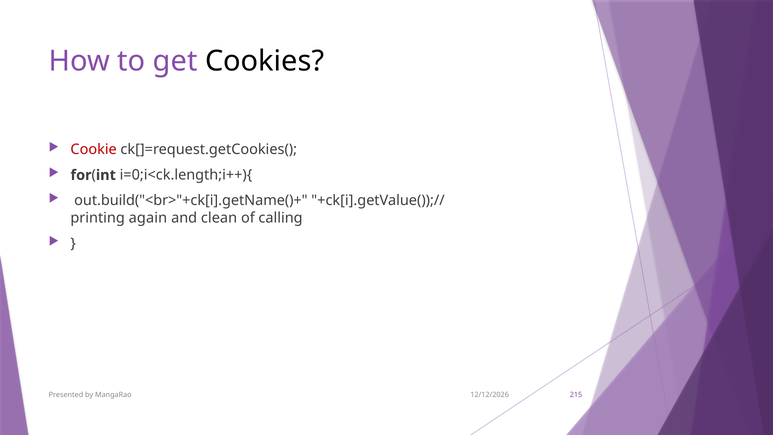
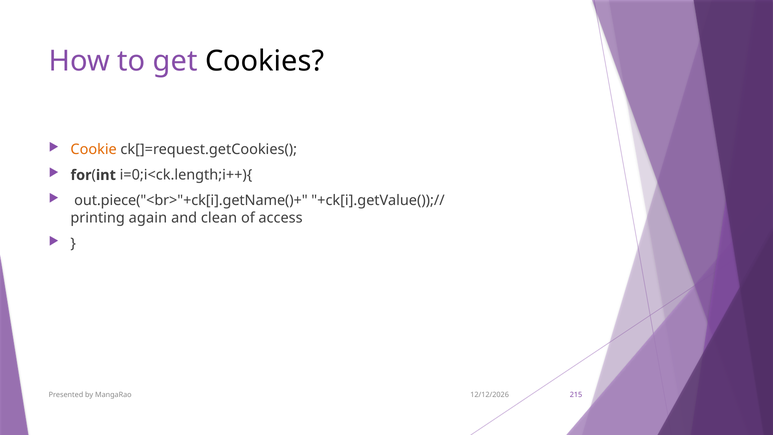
Cookie colour: red -> orange
out.build("<br>"+ck[i].getName()+: out.build("<br>"+ck[i].getName()+ -> out.piece("<br>"+ck[i].getName()+
calling: calling -> access
